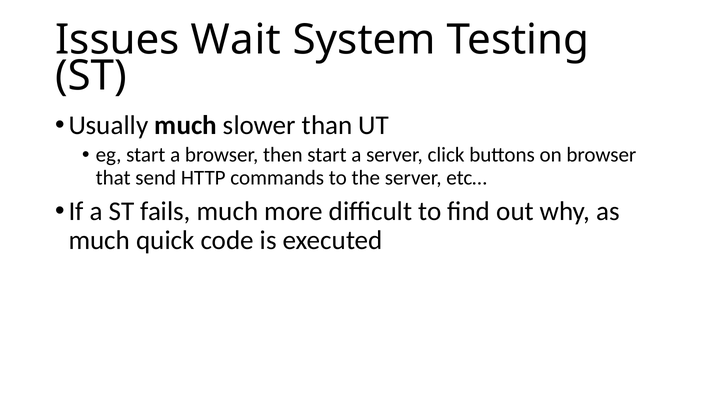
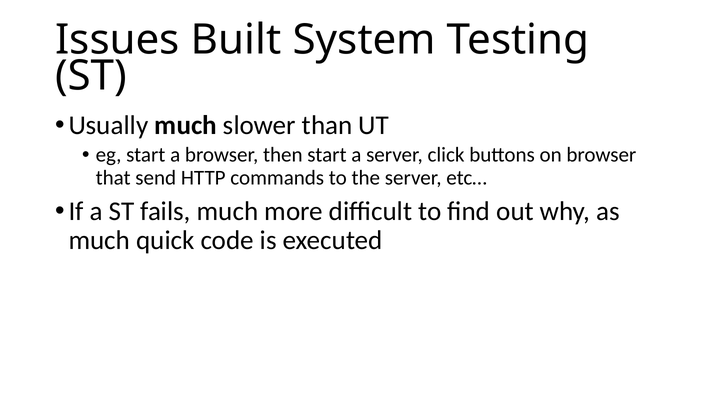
Wait: Wait -> Built
